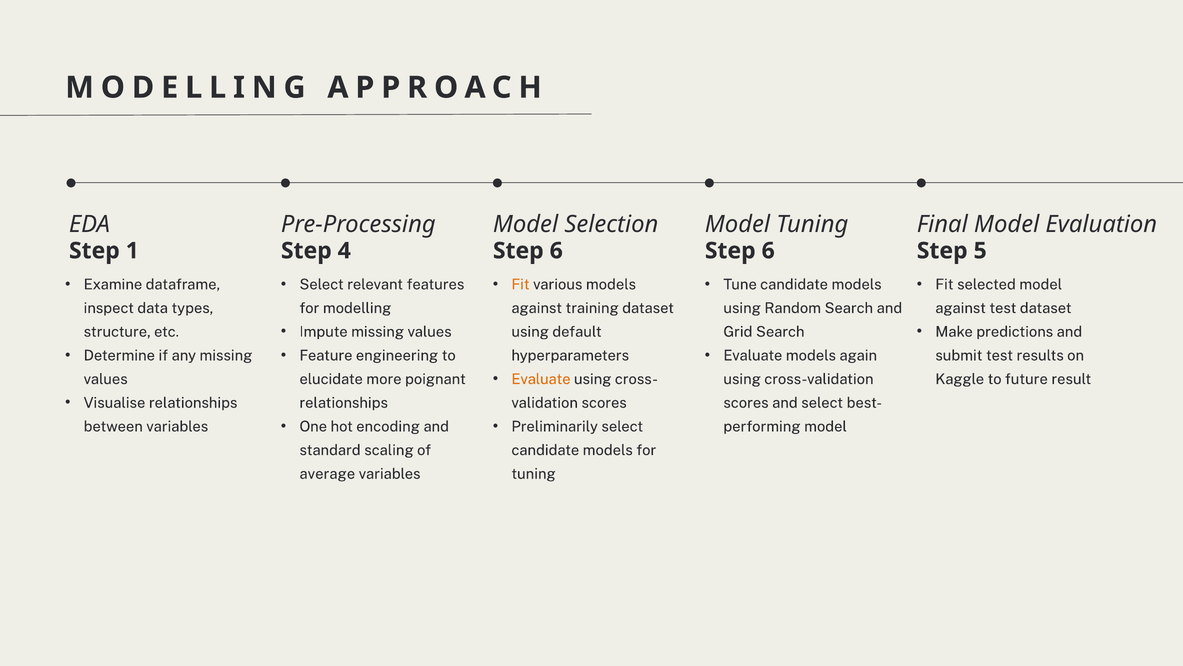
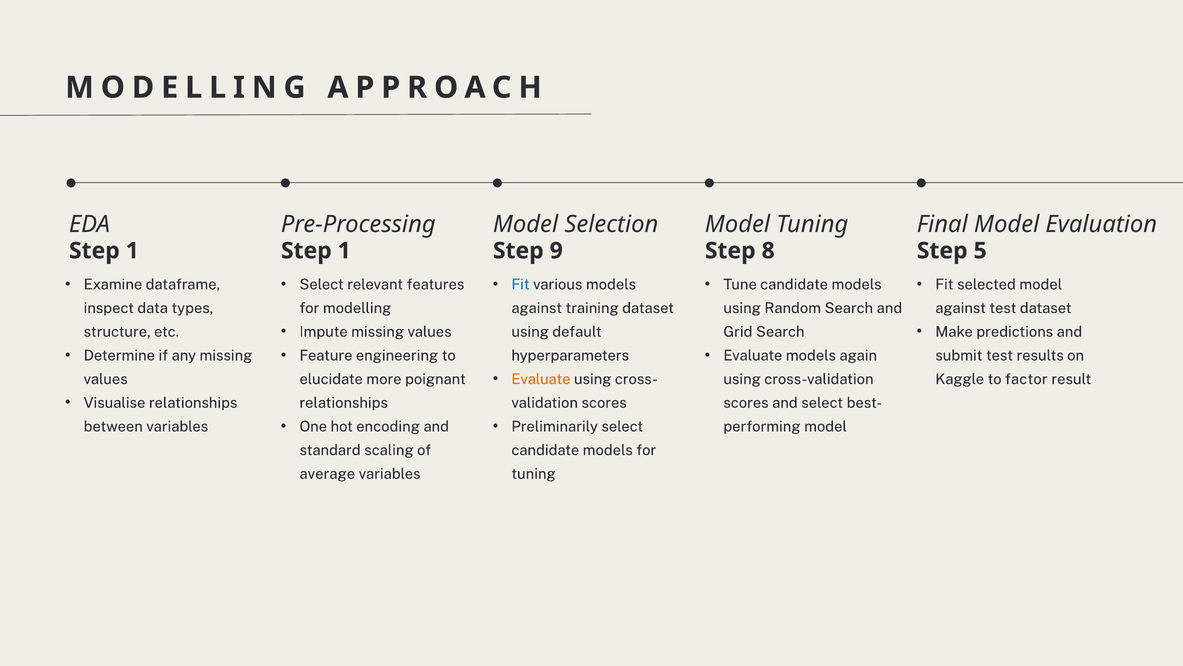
4 at (344, 251): 4 -> 1
6 at (556, 251): 6 -> 9
6 at (768, 251): 6 -> 8
Fit at (521, 284) colour: orange -> blue
future: future -> factor
